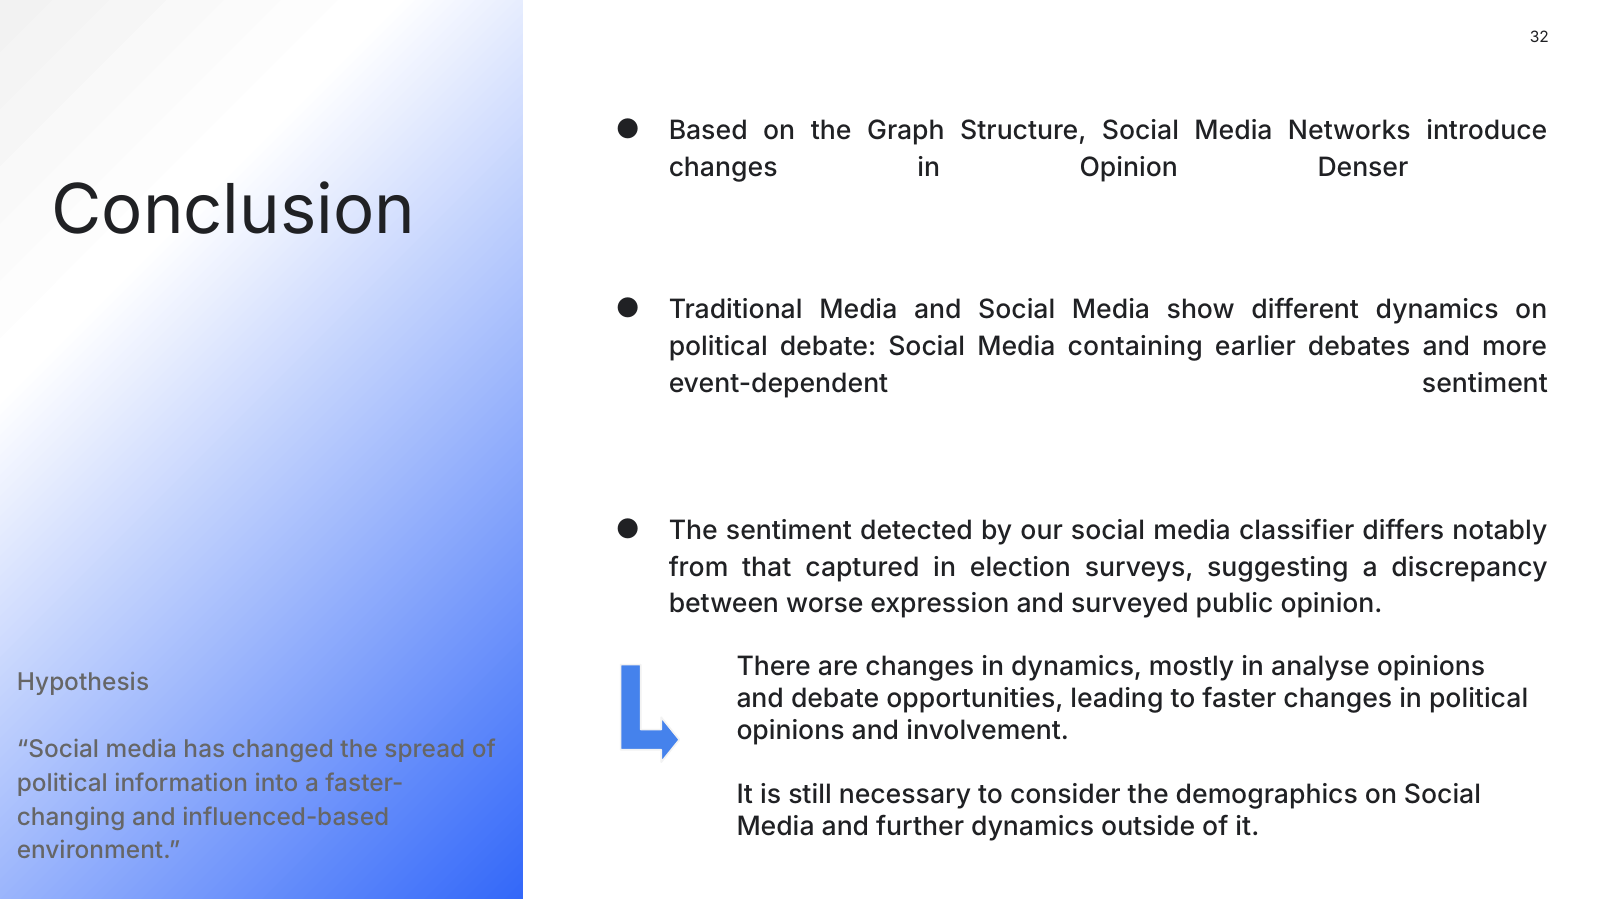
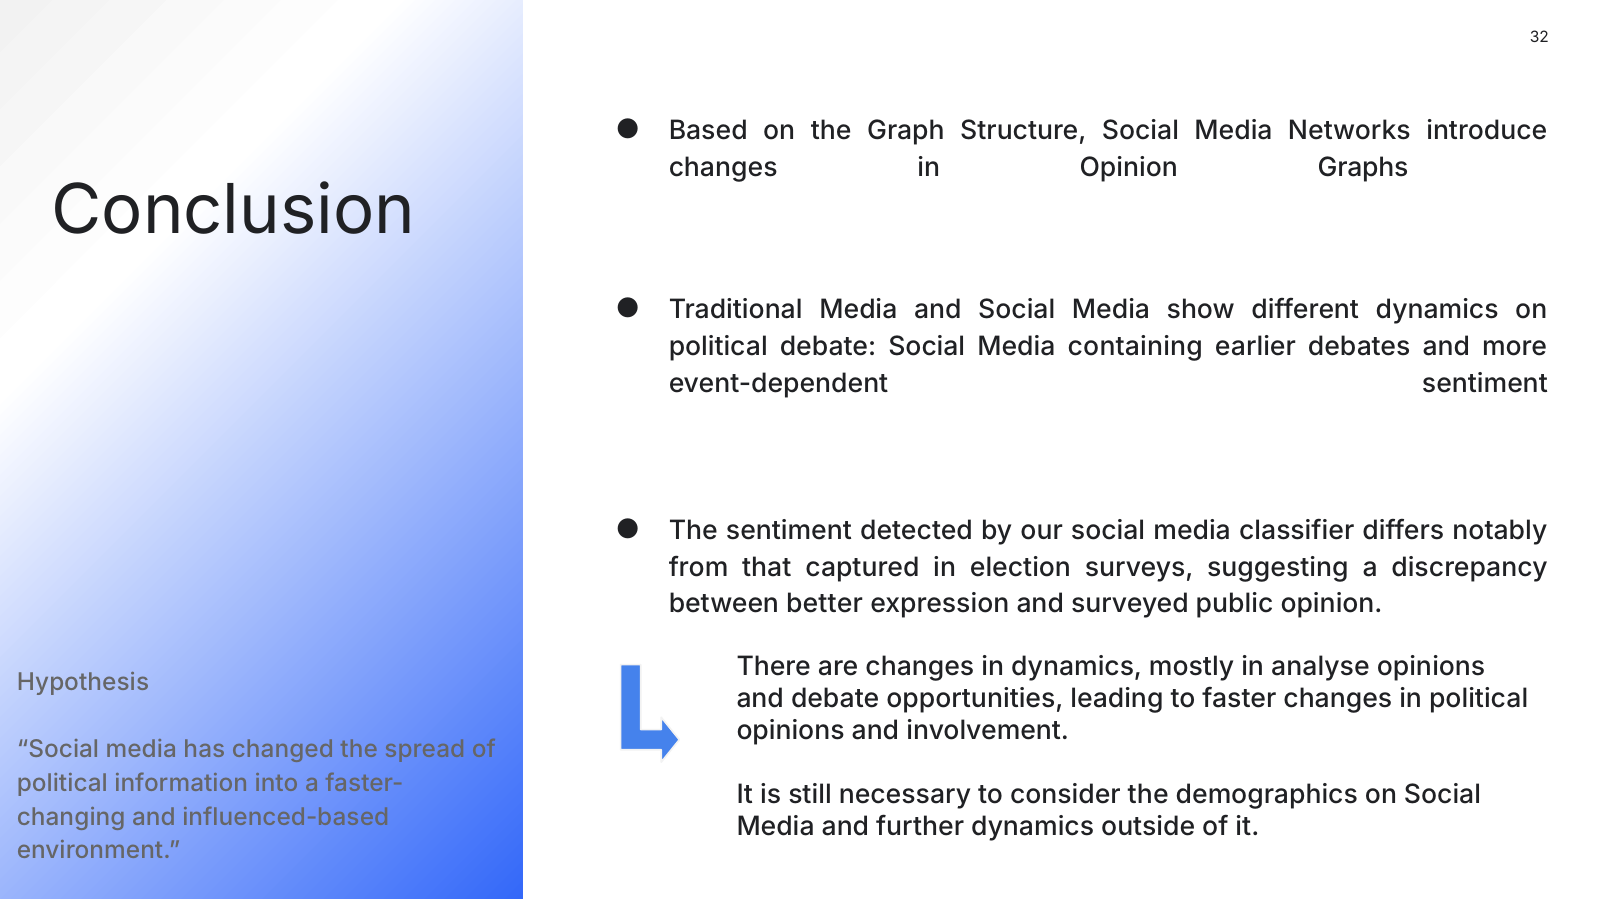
Denser: Denser -> Graphs
worse: worse -> better
